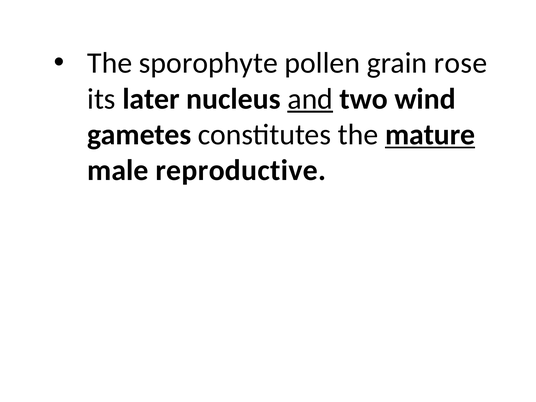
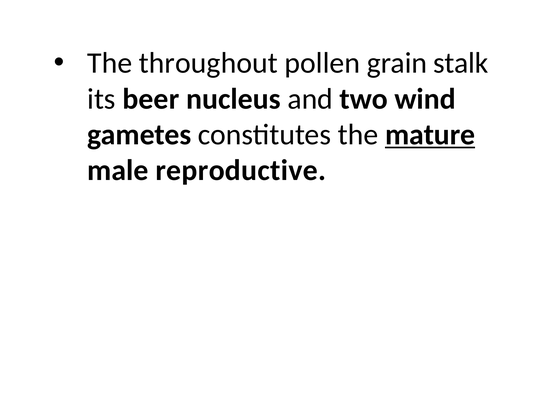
sporophyte: sporophyte -> throughout
rose: rose -> stalk
later: later -> beer
and underline: present -> none
